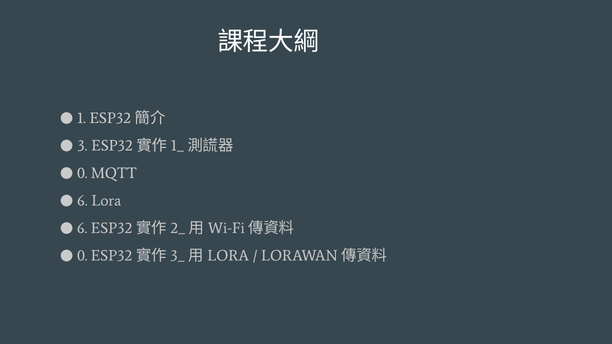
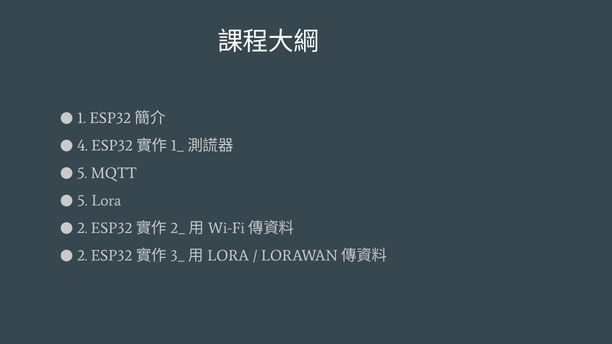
3: 3 -> 4
0 at (82, 173): 0 -> 5
6 at (82, 201): 6 -> 5
6 at (82, 228): 6 -> 2
0 at (82, 256): 0 -> 2
